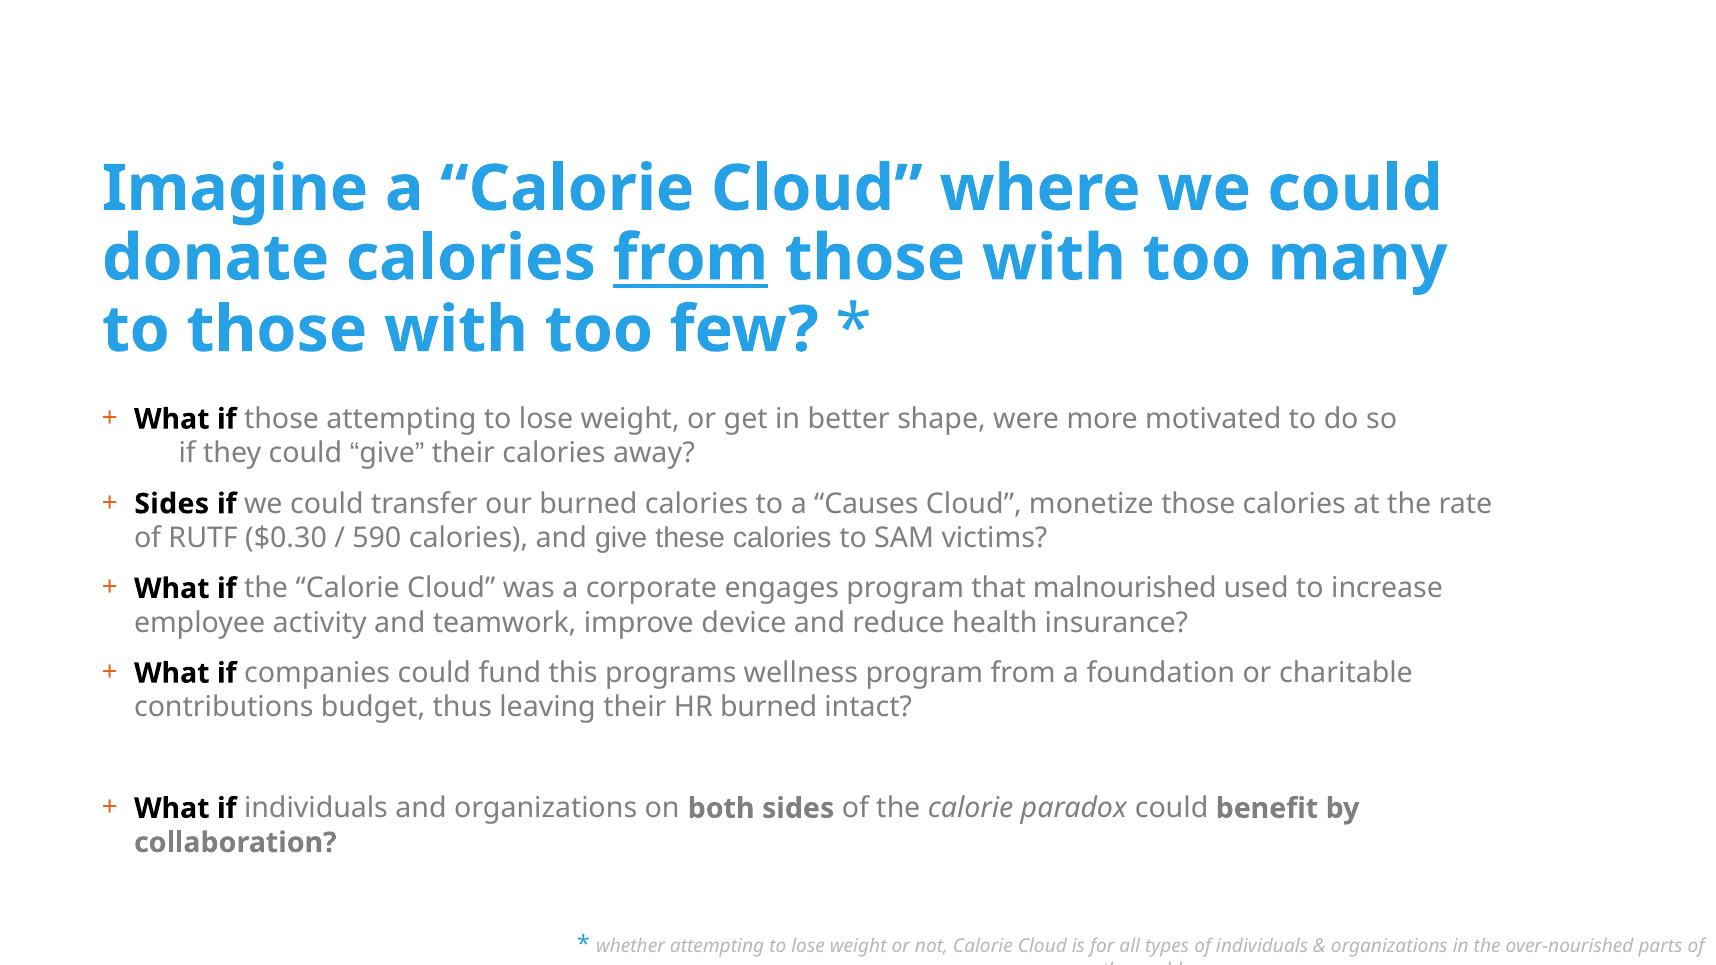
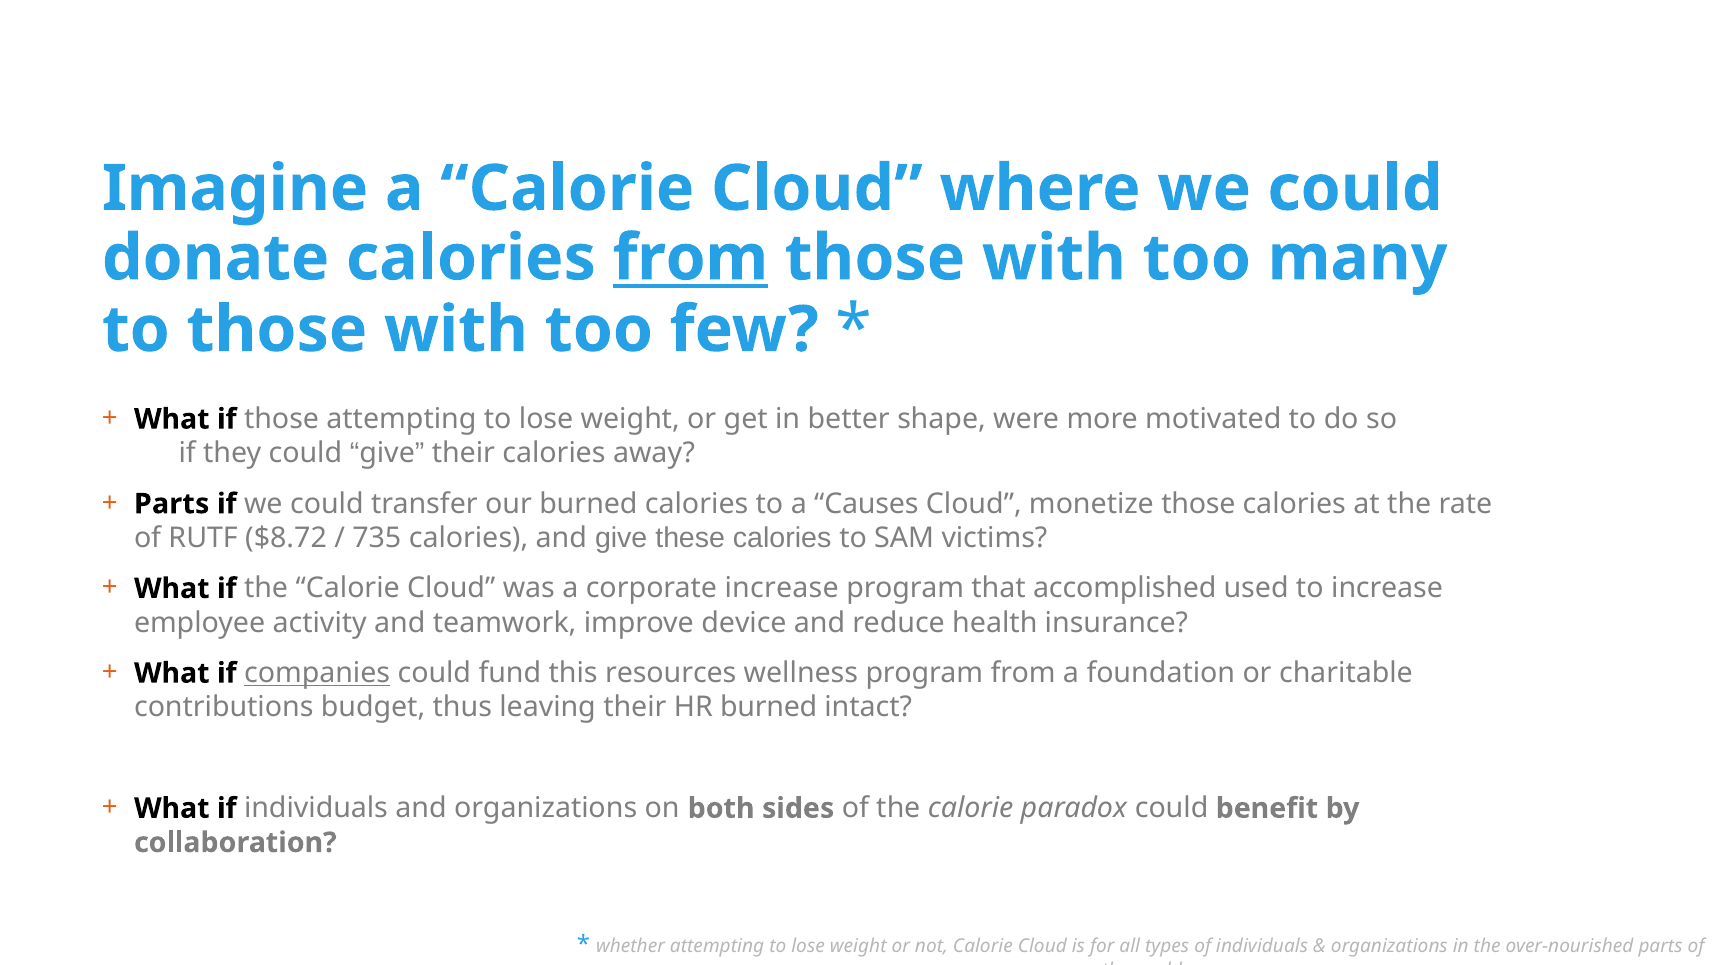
Sides at (172, 504): Sides -> Parts
$0.30: $0.30 -> $8.72
590: 590 -> 735
corporate engages: engages -> increase
malnourished: malnourished -> accomplished
companies underline: none -> present
programs: programs -> resources
